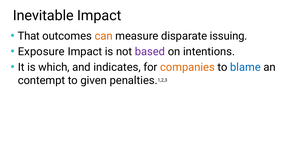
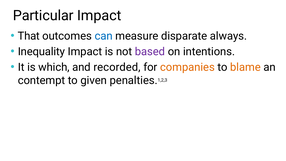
Inevitable: Inevitable -> Particular
can colour: orange -> blue
issuing: issuing -> always
Exposure: Exposure -> Inequality
indicates: indicates -> recorded
blame colour: blue -> orange
